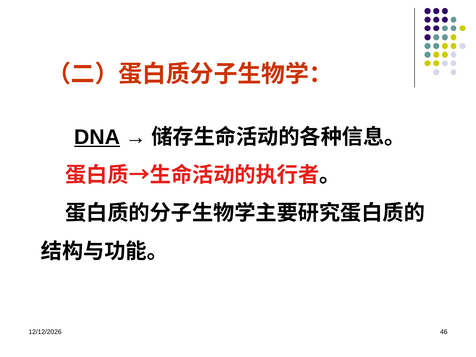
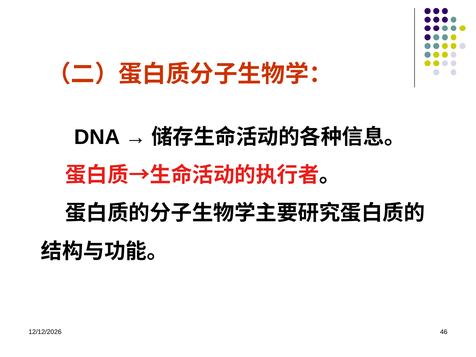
DNA underline: present -> none
